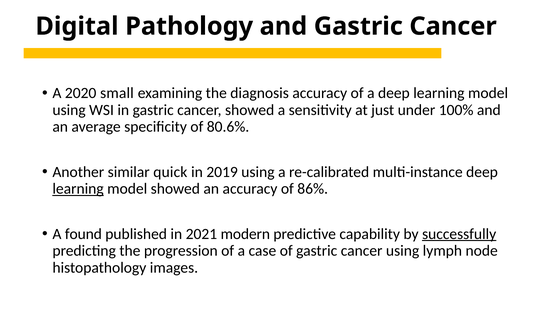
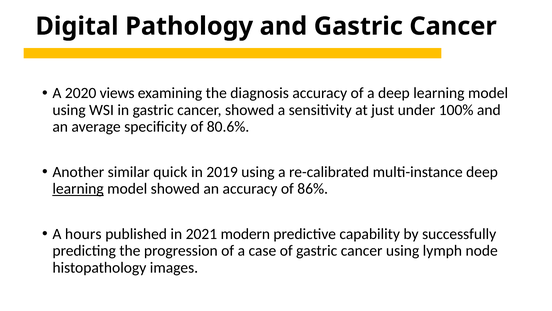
small: small -> views
found: found -> hours
successfully underline: present -> none
